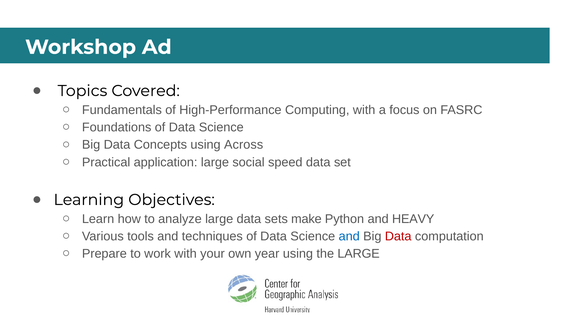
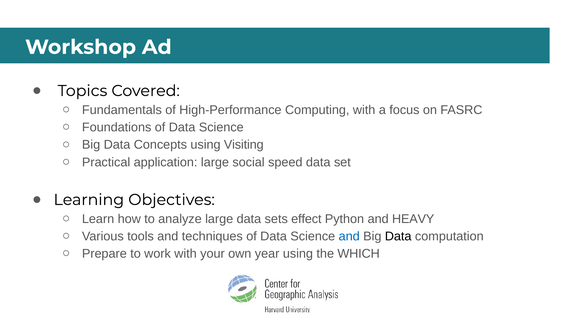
Across: Across -> Visiting
make: make -> effect
Data at (398, 236) colour: red -> black
the LARGE: LARGE -> WHICH
